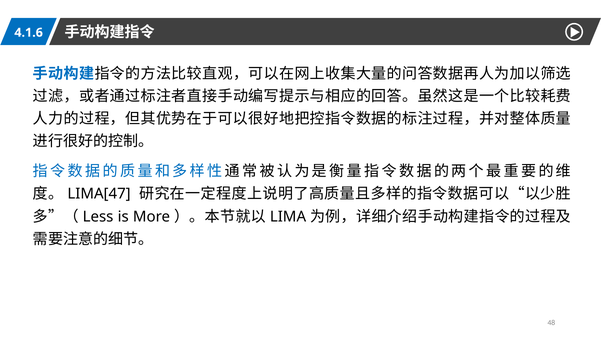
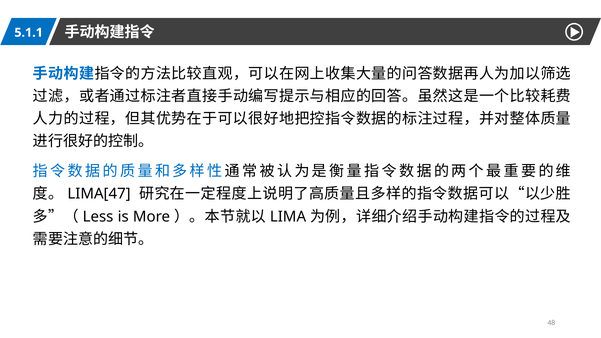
4.1.6: 4.1.6 -> 5.1.1
